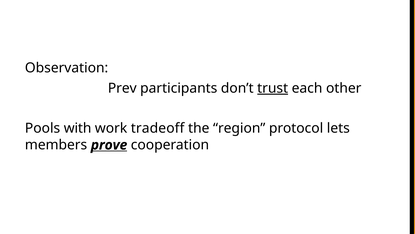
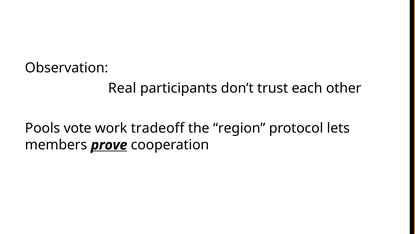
Prev: Prev -> Real
trust underline: present -> none
with: with -> vote
